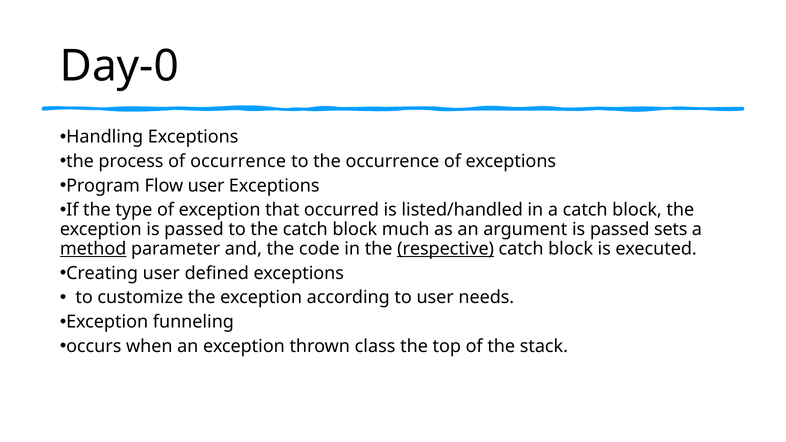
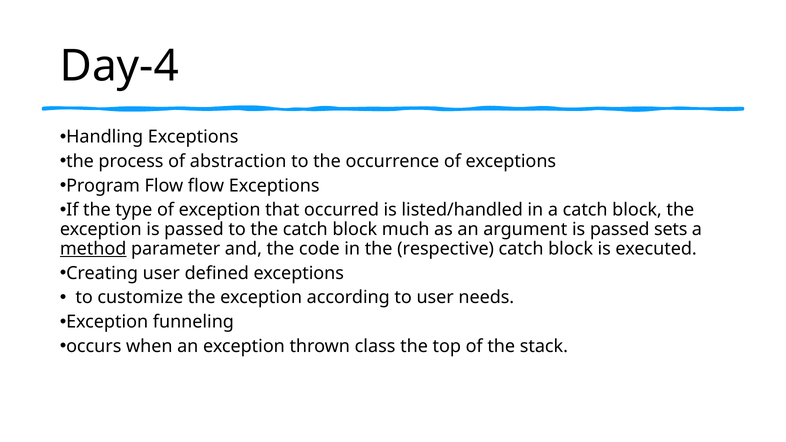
Day-0: Day-0 -> Day-4
of occurrence: occurrence -> abstraction
Flow user: user -> flow
respective underline: present -> none
